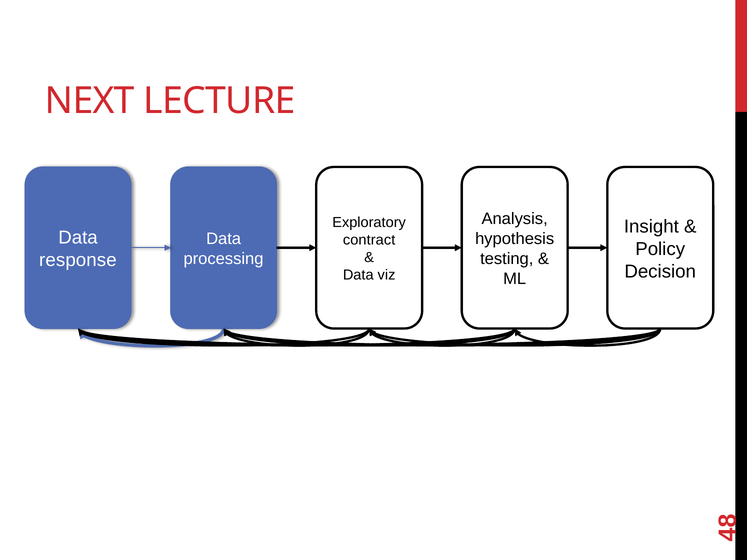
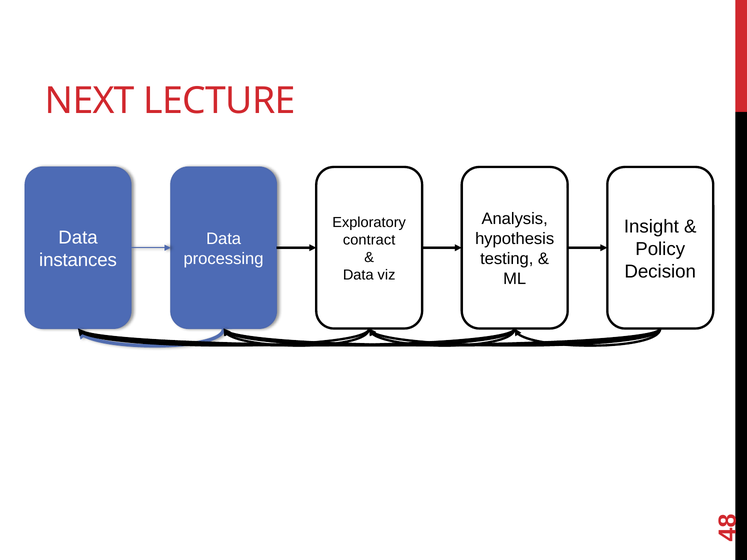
response: response -> instances
